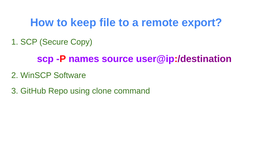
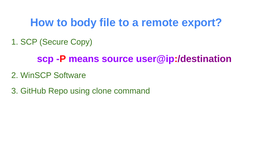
keep: keep -> body
names: names -> means
